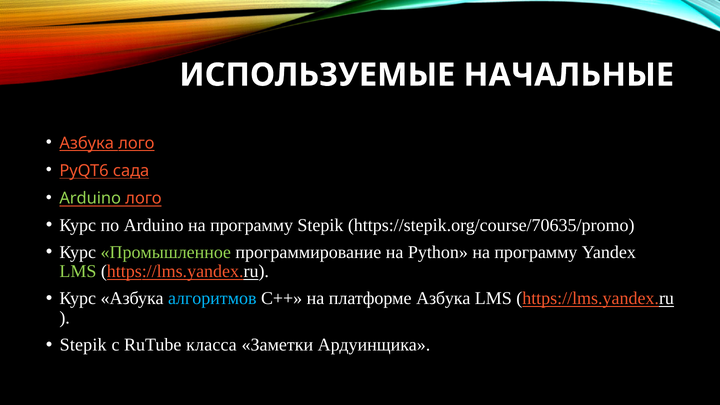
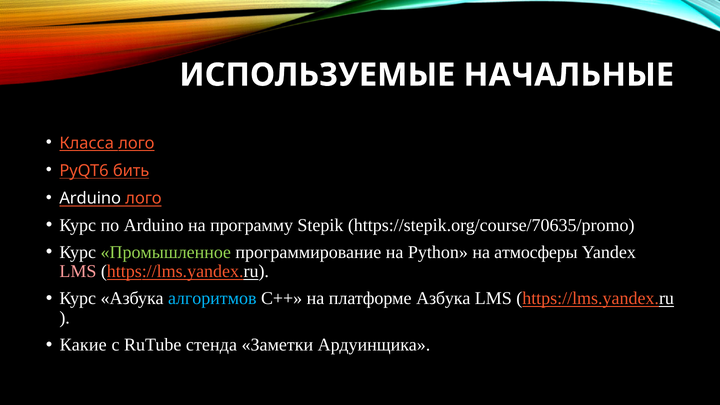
Азбука at (87, 143): Азбука -> Класса
сада: сада -> бить
Arduino at (90, 199) colour: light green -> white
Python на программу: программу -> атмосферы
LMS at (78, 272) colour: light green -> pink
Stepik at (83, 345): Stepik -> Какие
класса: класса -> стенда
